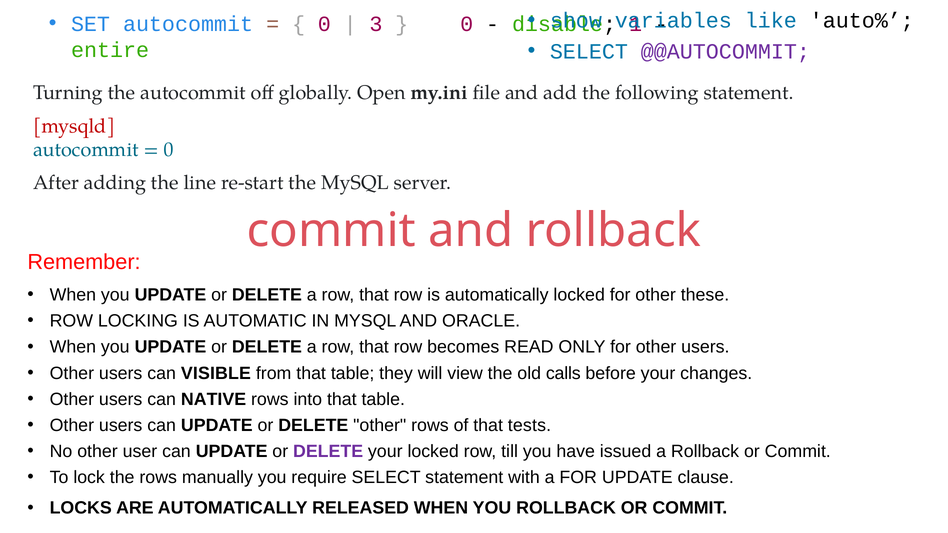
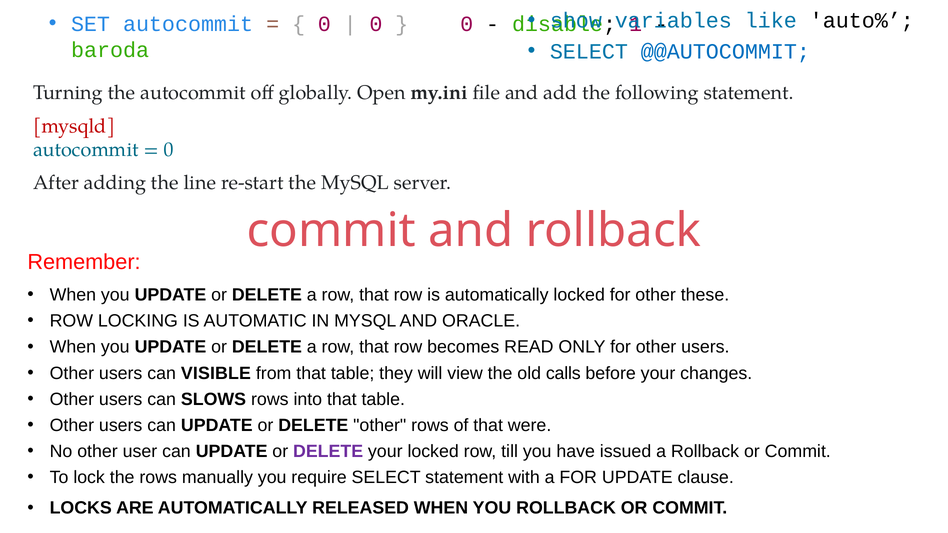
3 at (376, 24): 3 -> 0
@@AUTOCOMMIT colour: purple -> blue
entire: entire -> baroda
NATIVE: NATIVE -> SLOWS
tests: tests -> were
